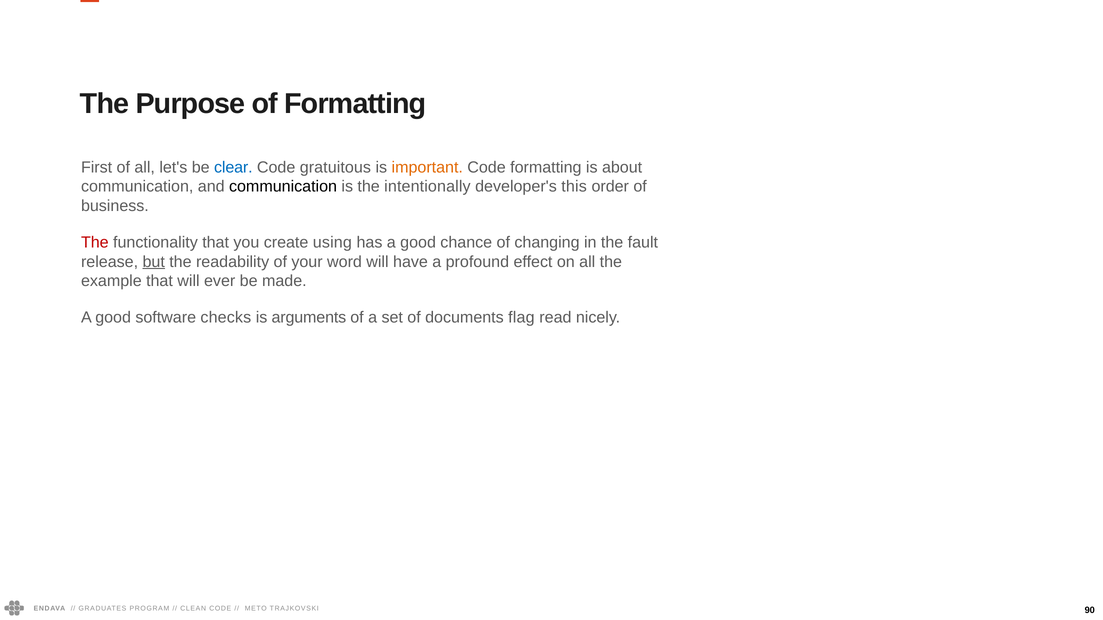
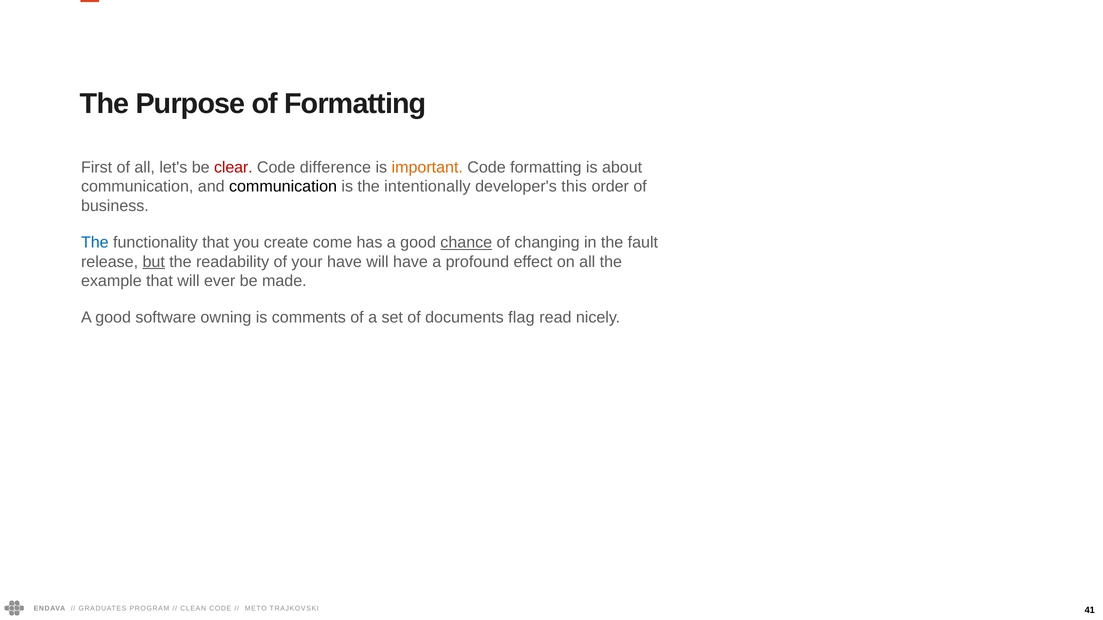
clear colour: blue -> red
gratuitous: gratuitous -> difference
The at (95, 243) colour: red -> blue
using: using -> come
chance underline: none -> present
your word: word -> have
checks: checks -> owning
arguments: arguments -> comments
90: 90 -> 41
